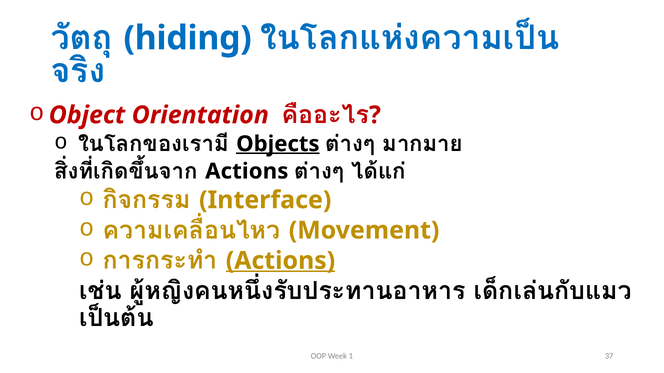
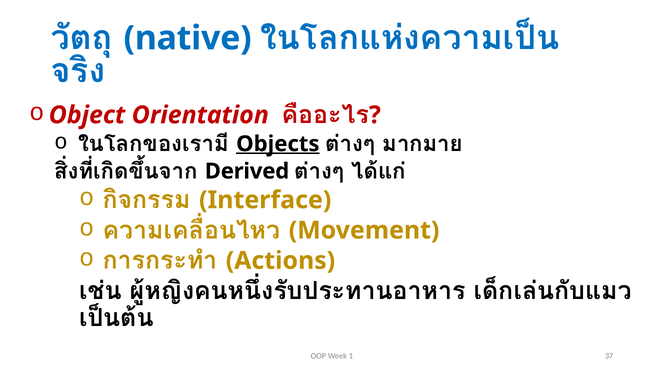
hiding: hiding -> native
Actions at (247, 171): Actions -> Derived
Actions at (280, 261) underline: present -> none
